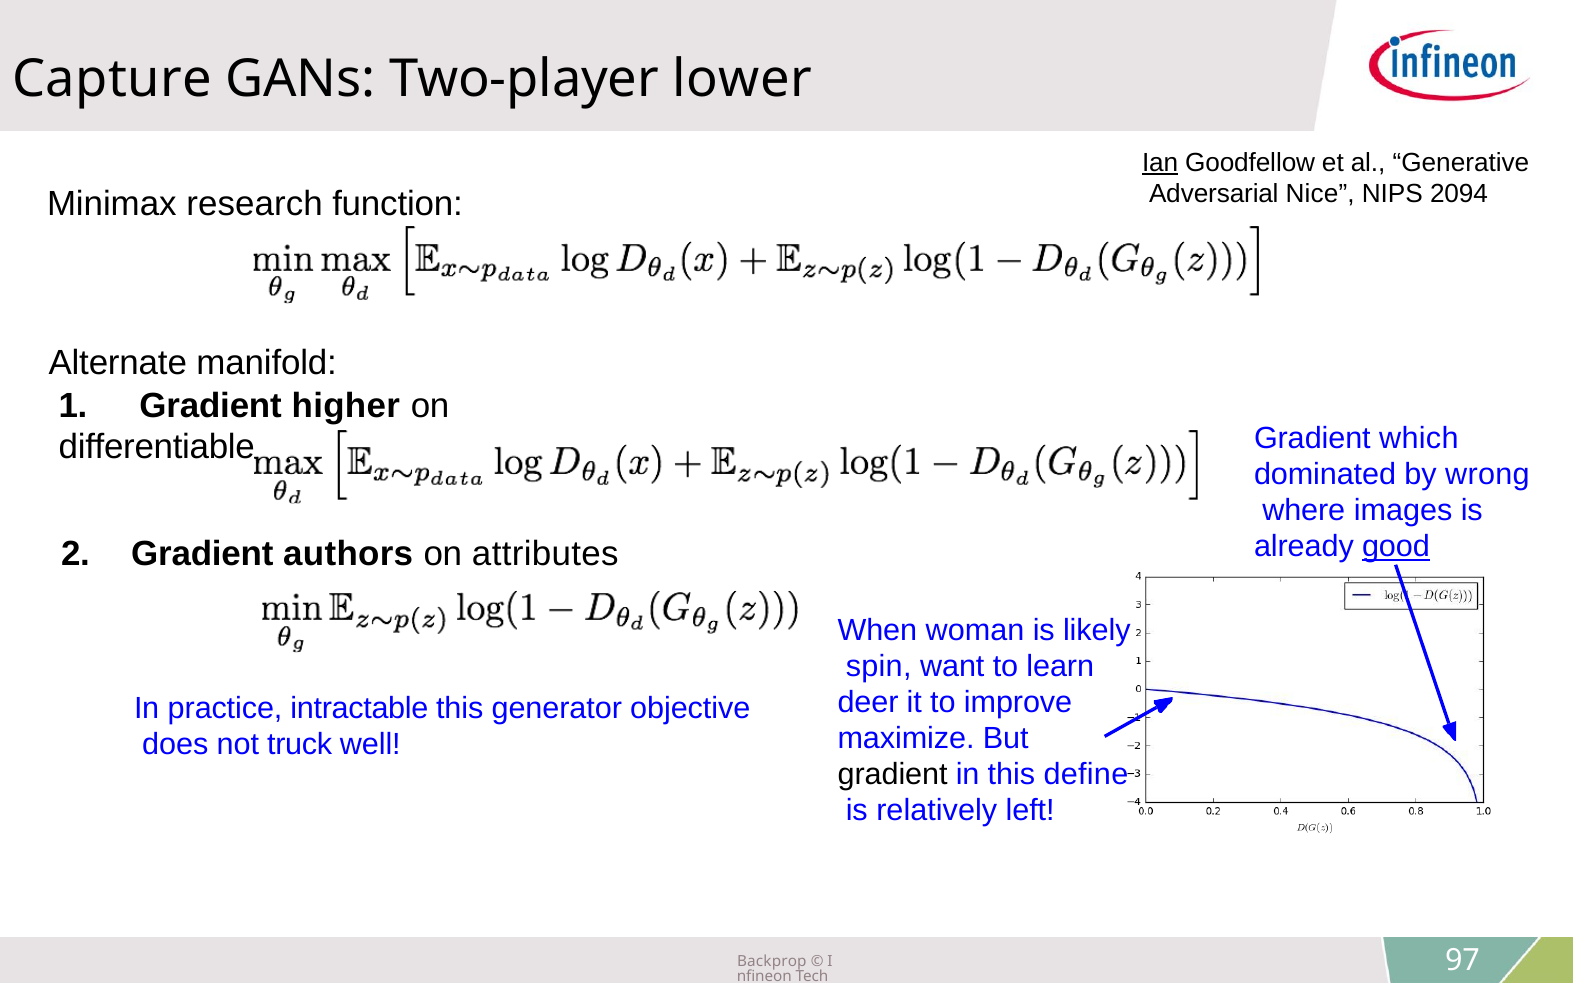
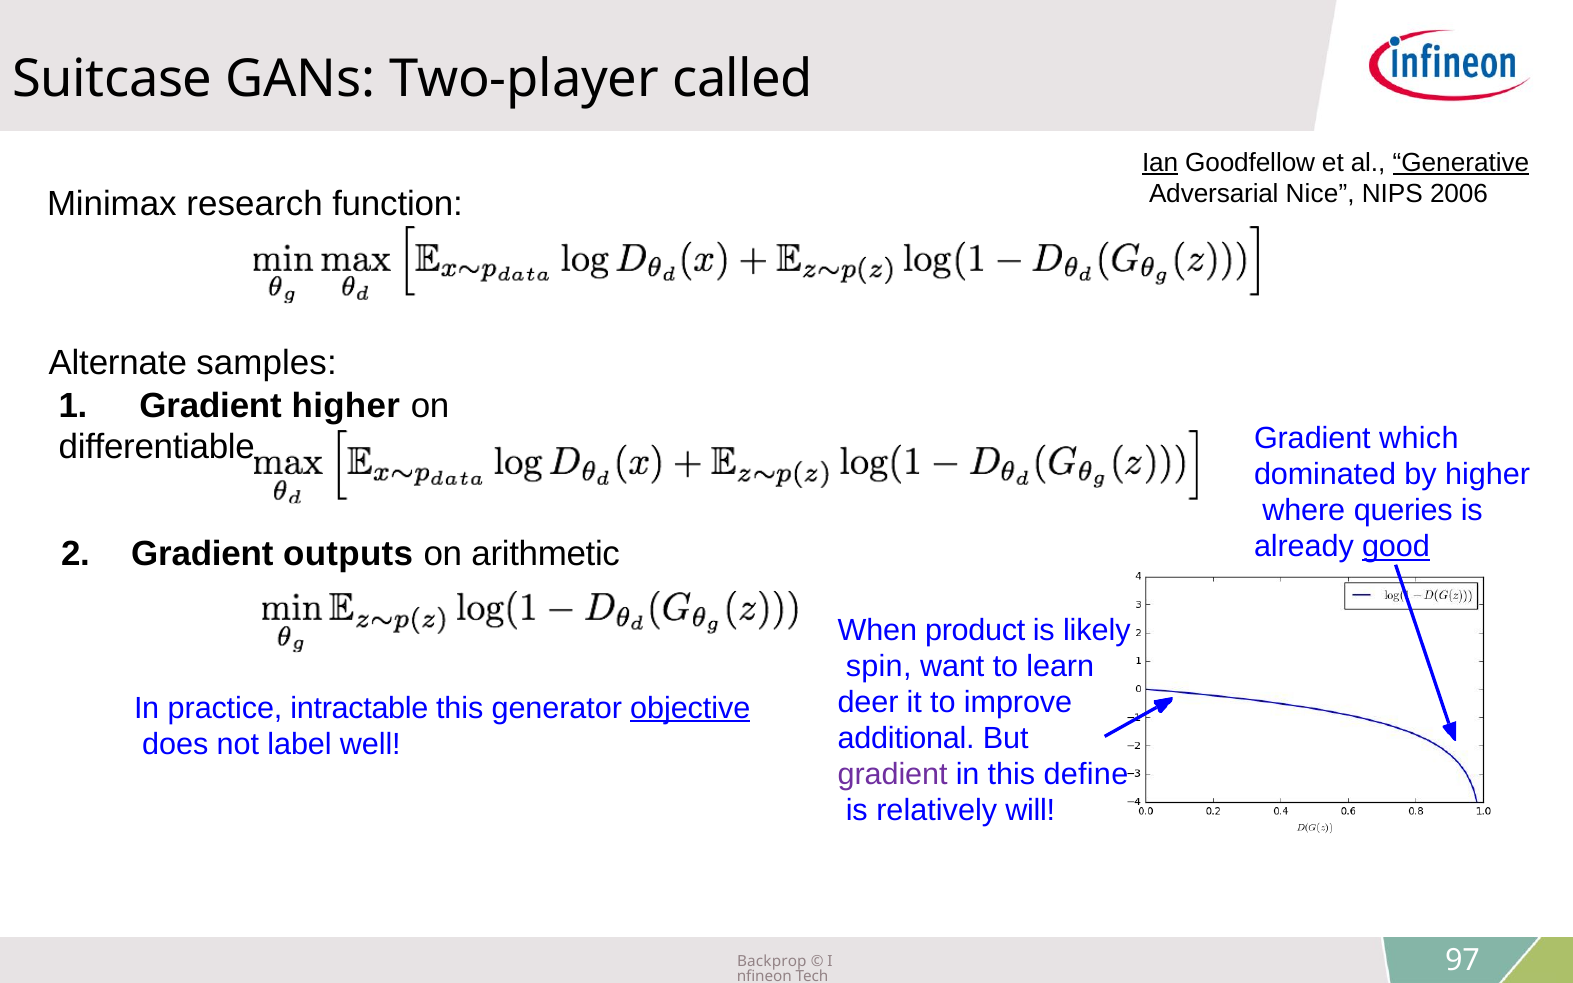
Capture: Capture -> Suitcase
lower: lower -> called
Generative underline: none -> present
2094: 2094 -> 2006
manifold: manifold -> samples
by wrong: wrong -> higher
images: images -> queries
authors: authors -> outputs
attributes: attributes -> arithmetic
woman: woman -> product
objective underline: none -> present
maximize: maximize -> additional
truck: truck -> label
gradient at (893, 775) colour: black -> purple
left: left -> will
